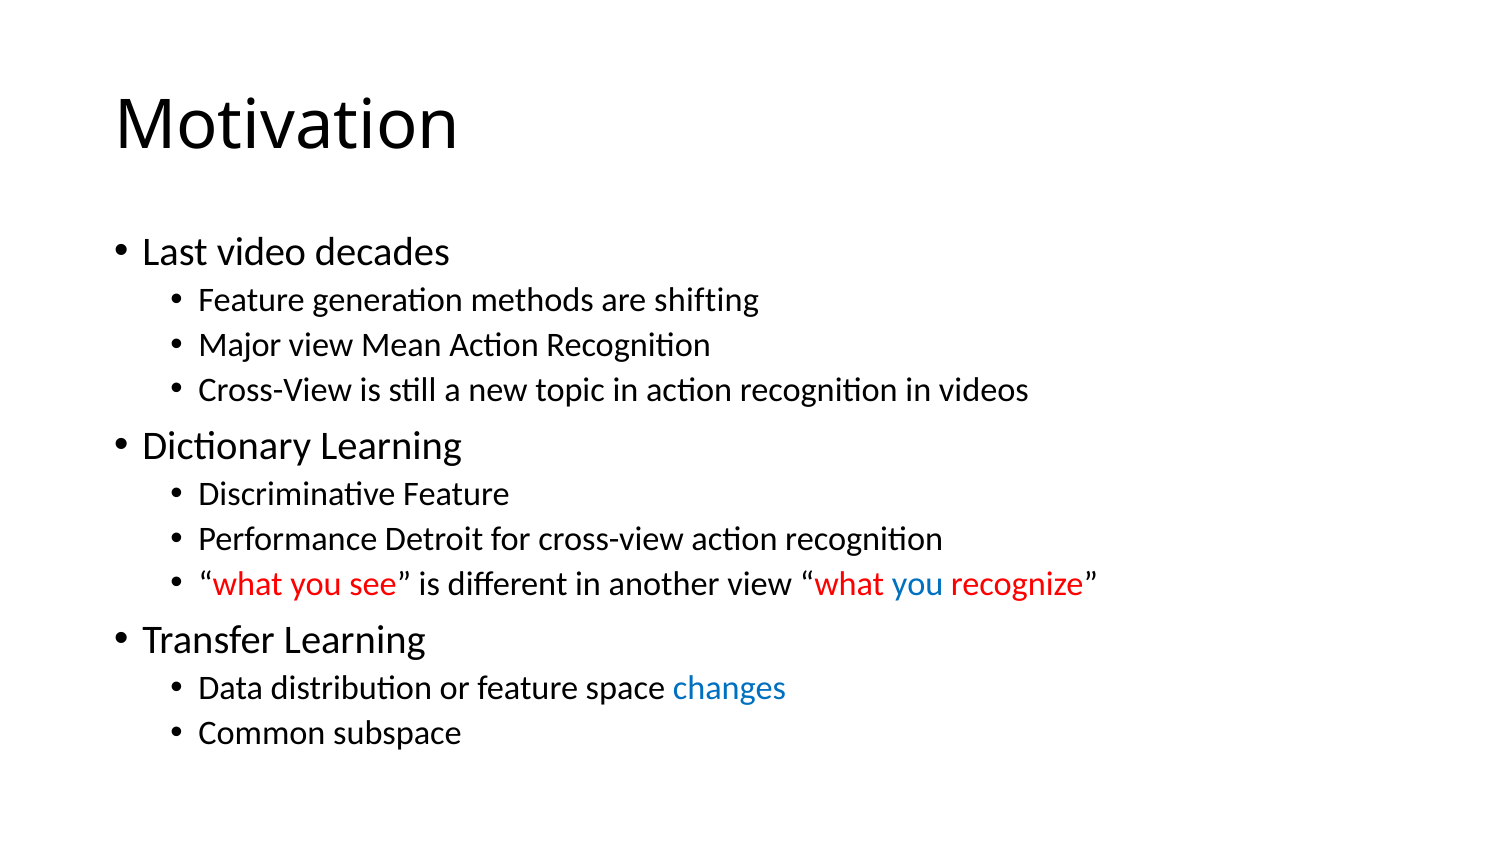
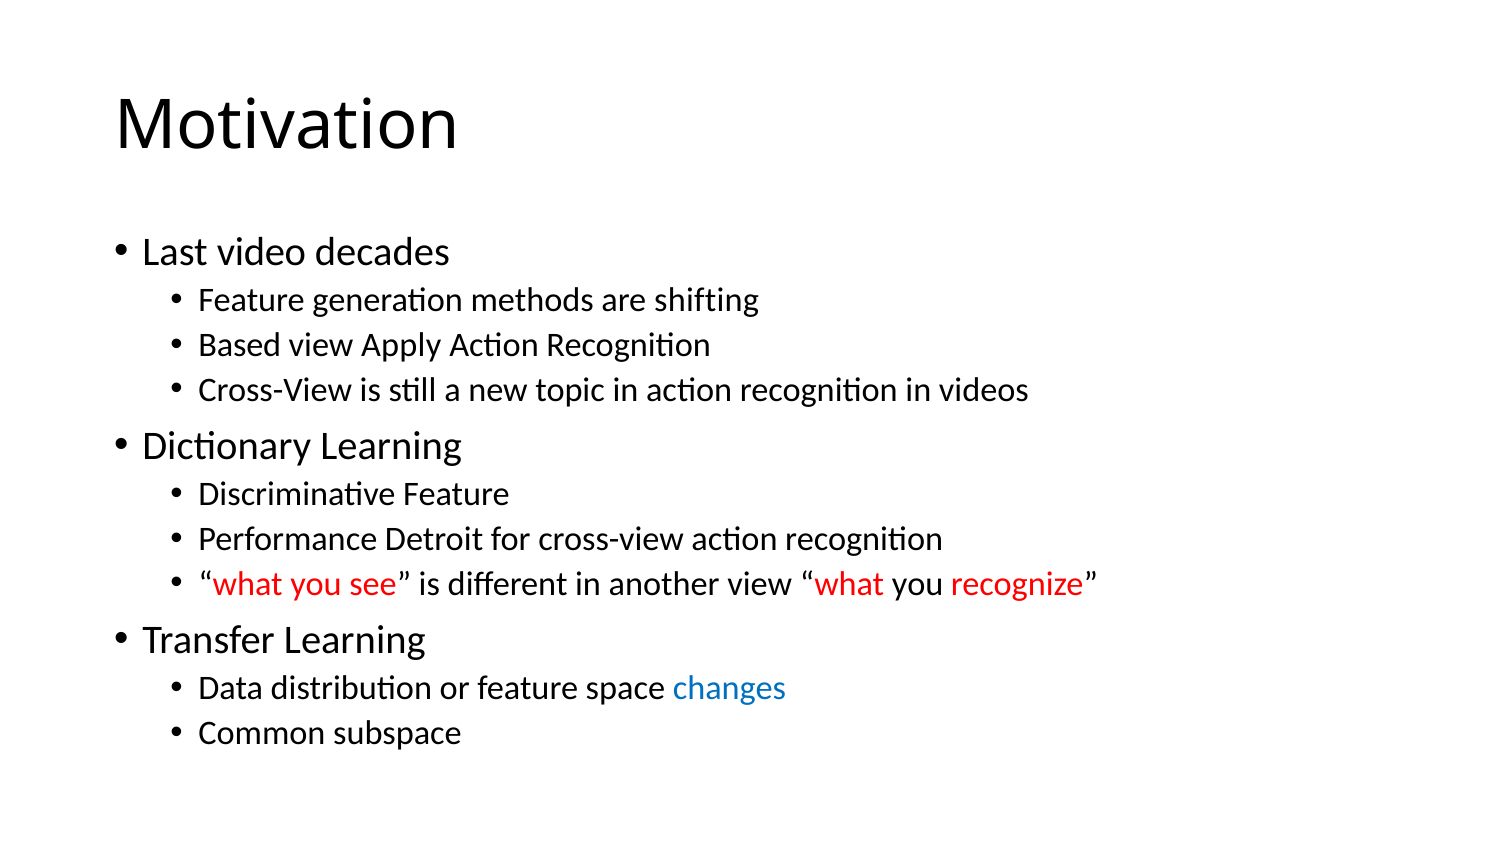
Major: Major -> Based
Mean: Mean -> Apply
you at (918, 583) colour: blue -> black
